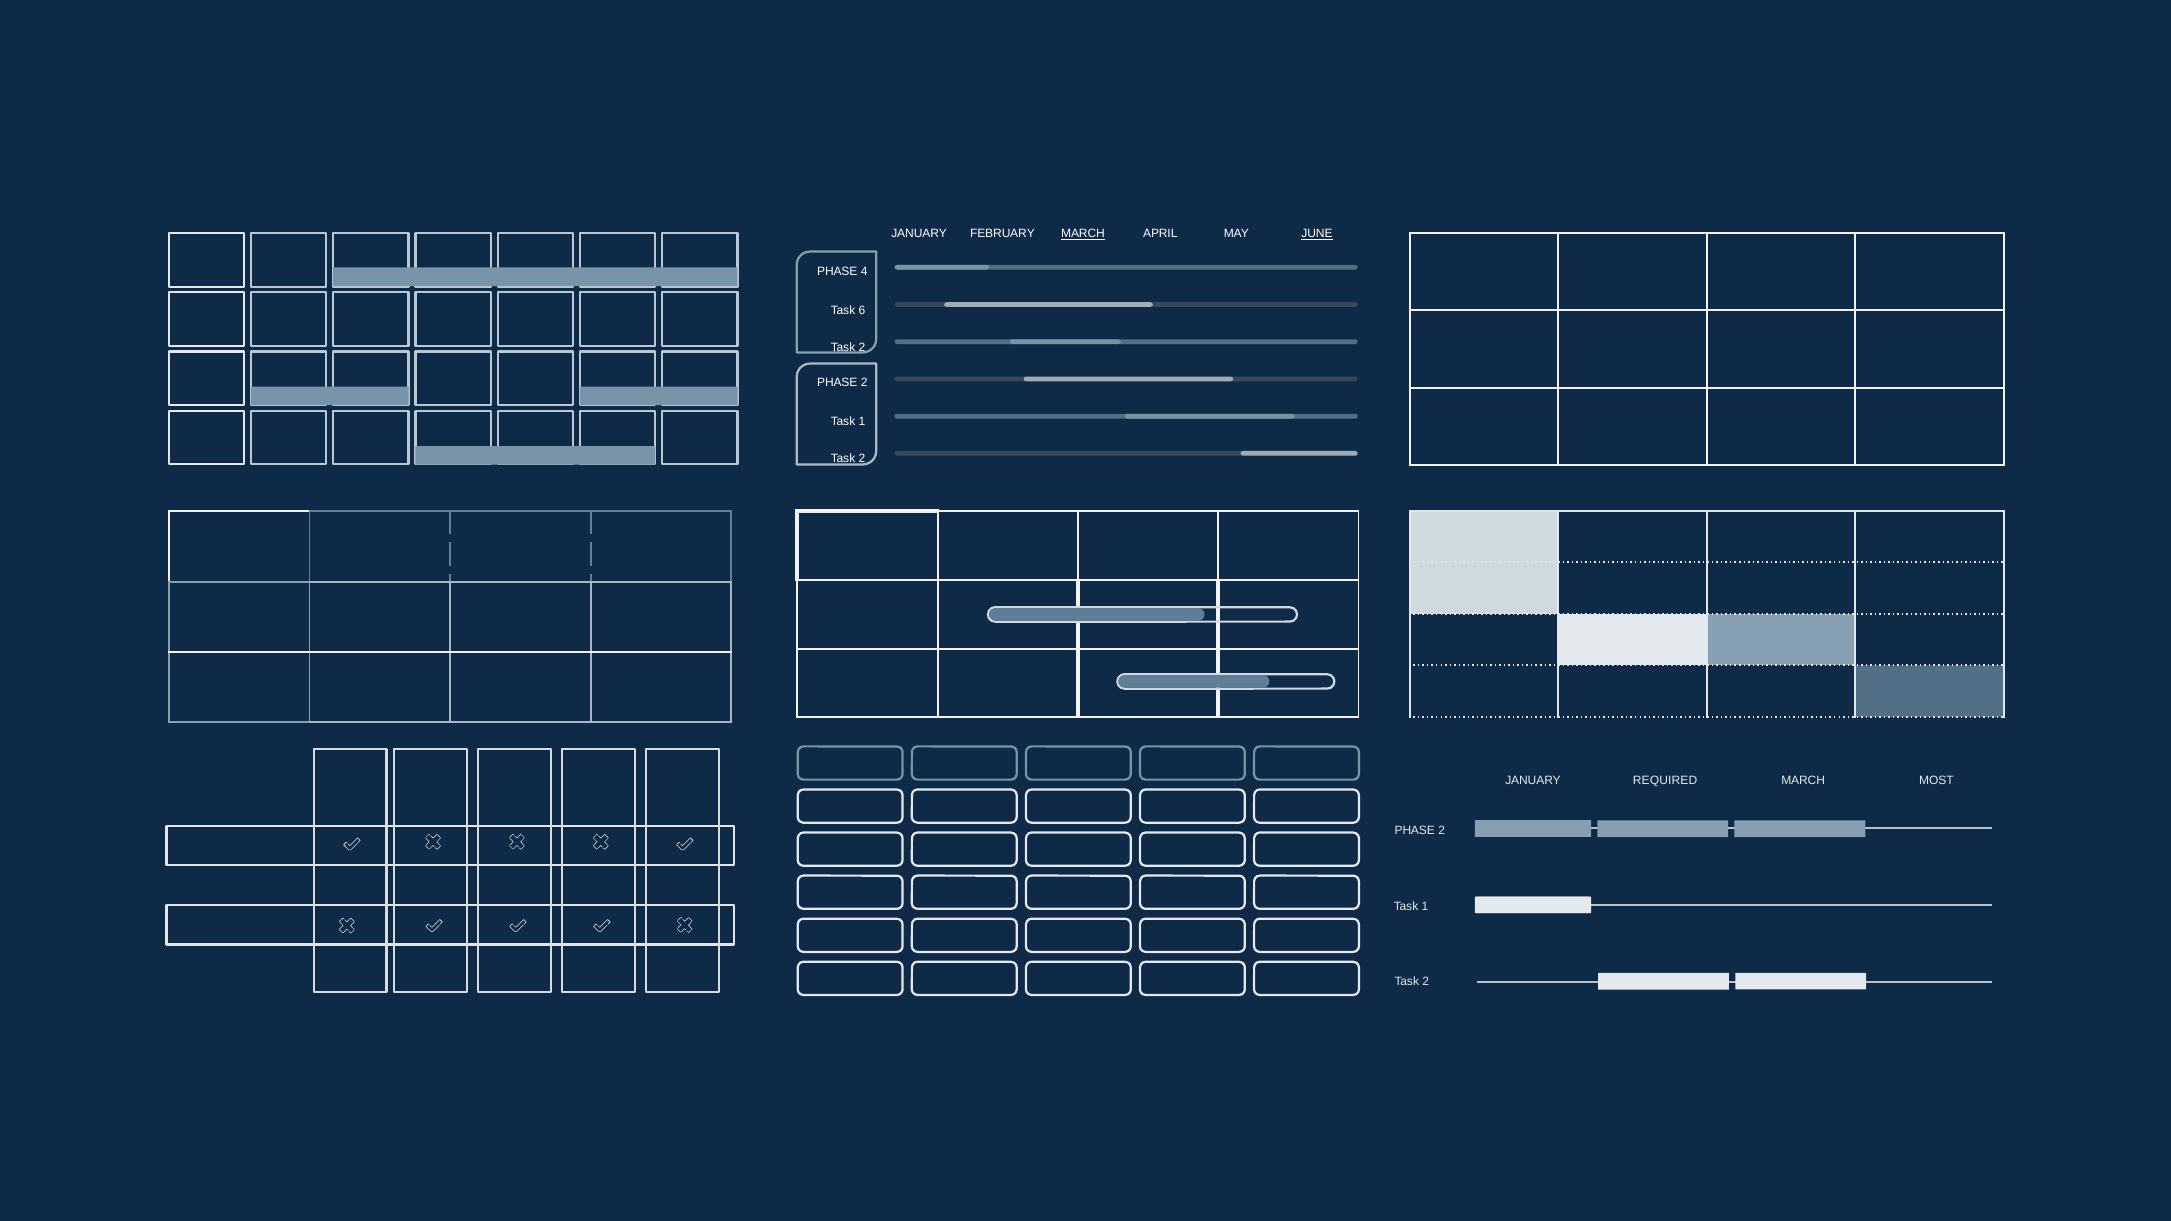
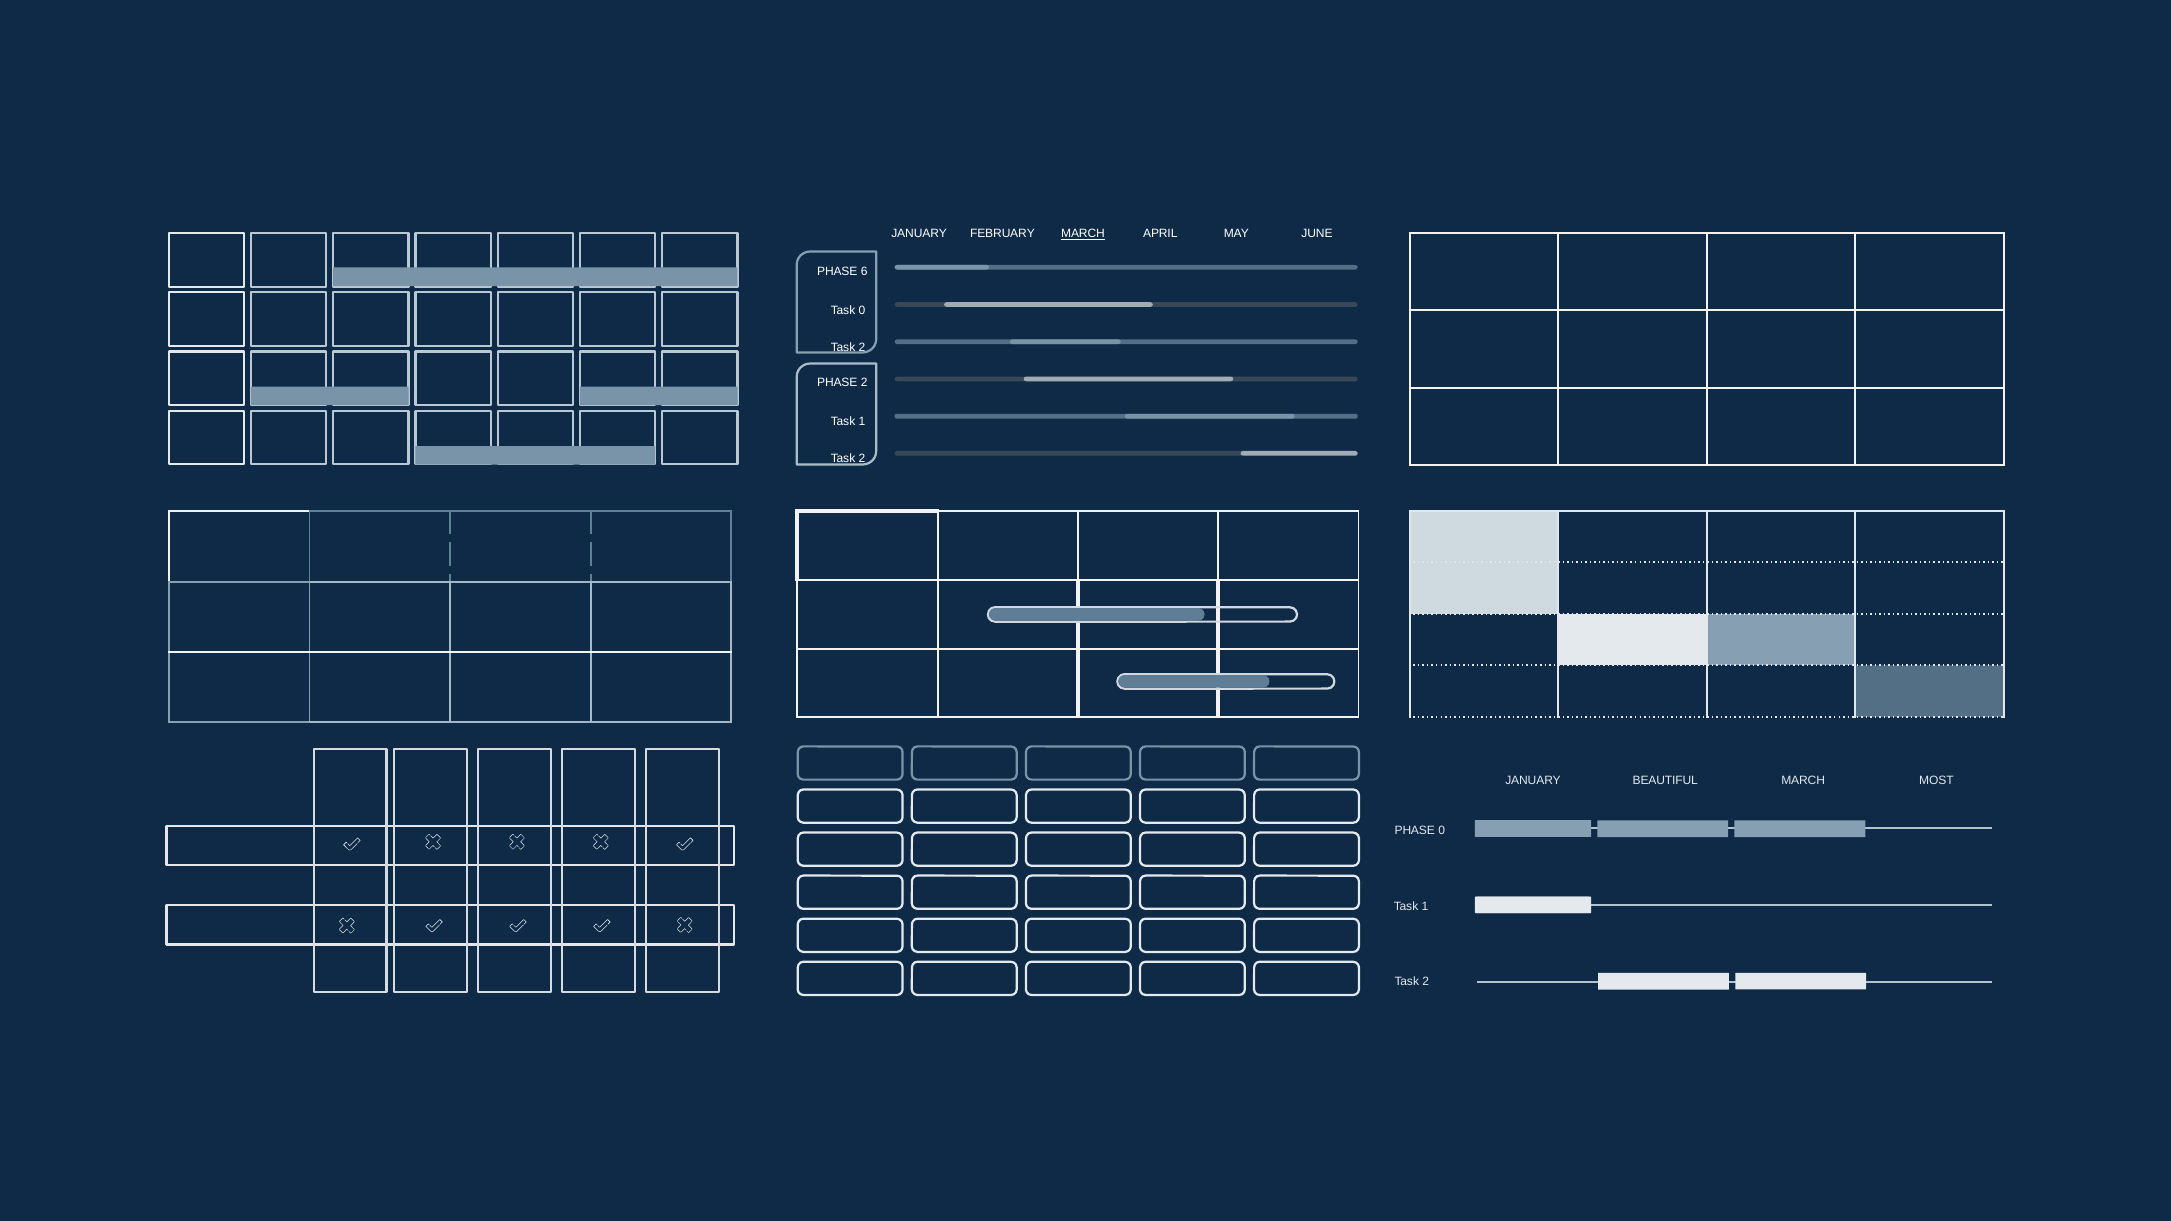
JUNE underline: present -> none
4: 4 -> 6
Task 6: 6 -> 0
REQUIRED: REQUIRED -> BEAUTIFUL
2 at (1442, 831): 2 -> 0
